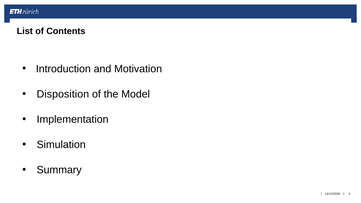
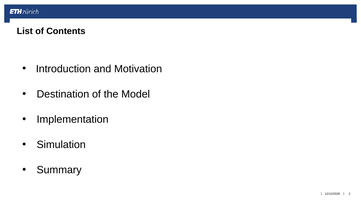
Disposition: Disposition -> Destination
